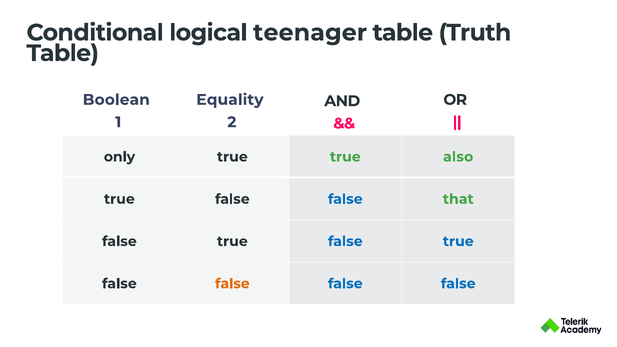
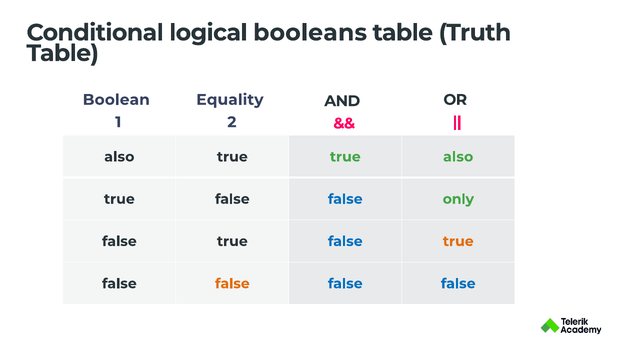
teenager: teenager -> booleans
only at (119, 157): only -> also
that: that -> only
true at (458, 241) colour: blue -> orange
